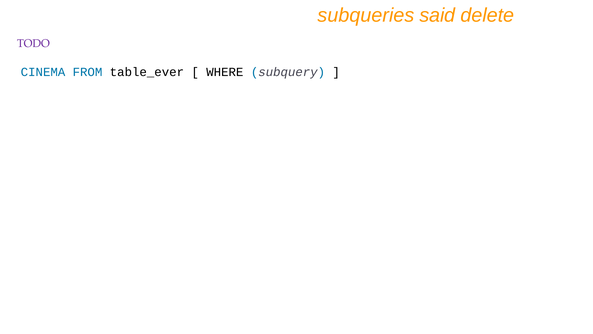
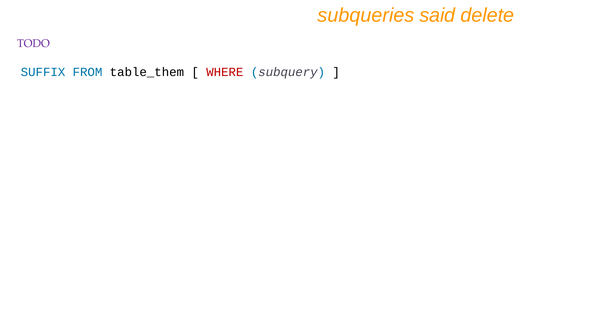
CINEMA: CINEMA -> SUFFIX
table_ever: table_ever -> table_them
WHERE colour: black -> red
